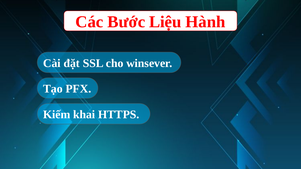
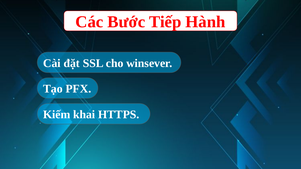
Liệu: Liệu -> Tiếp
